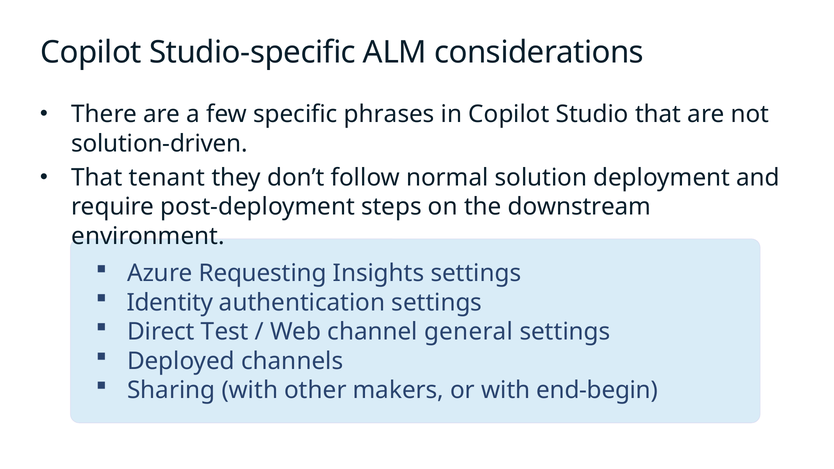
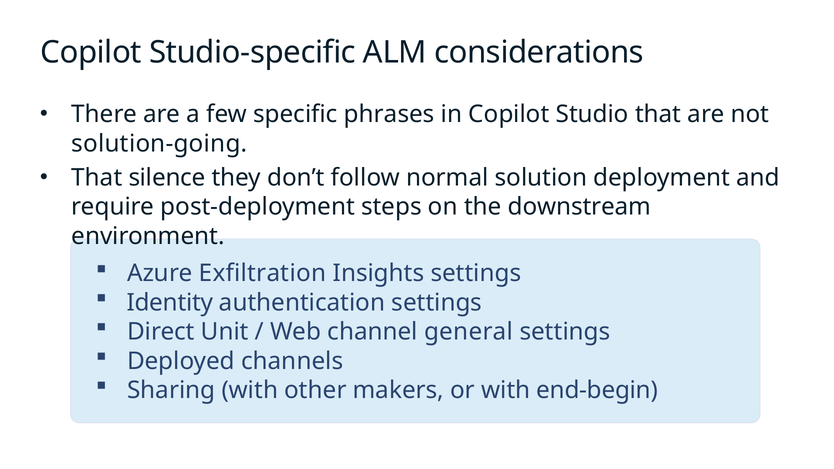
solution-driven: solution-driven -> solution-going
tenant: tenant -> silence
Requesting: Requesting -> Exfiltration
Test: Test -> Unit
